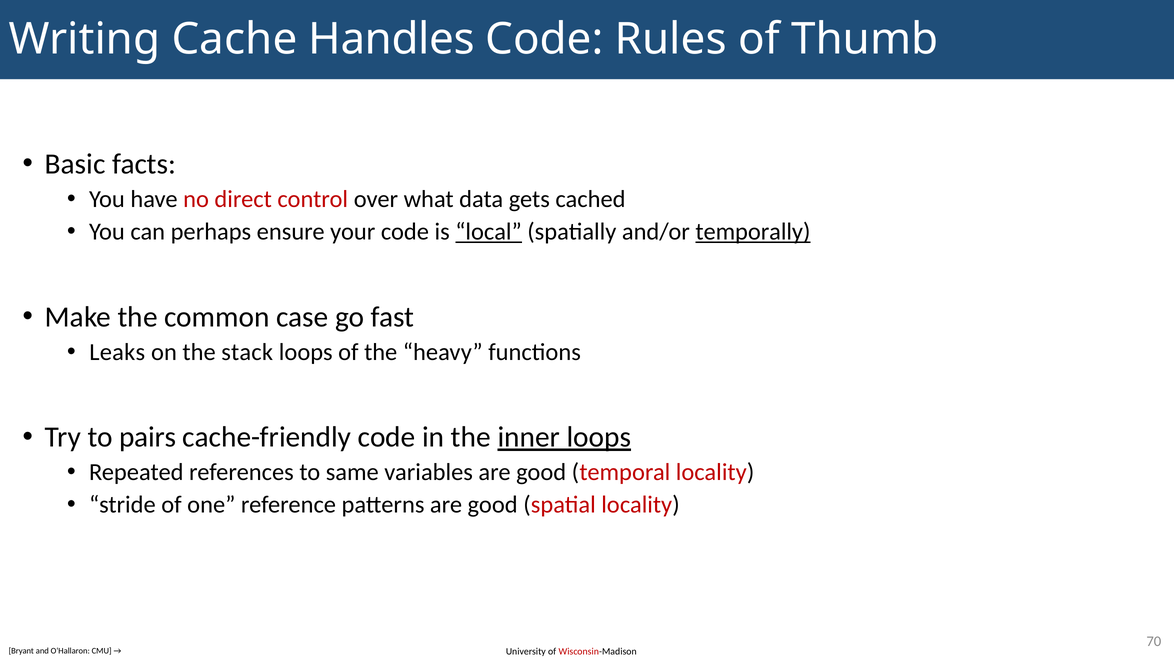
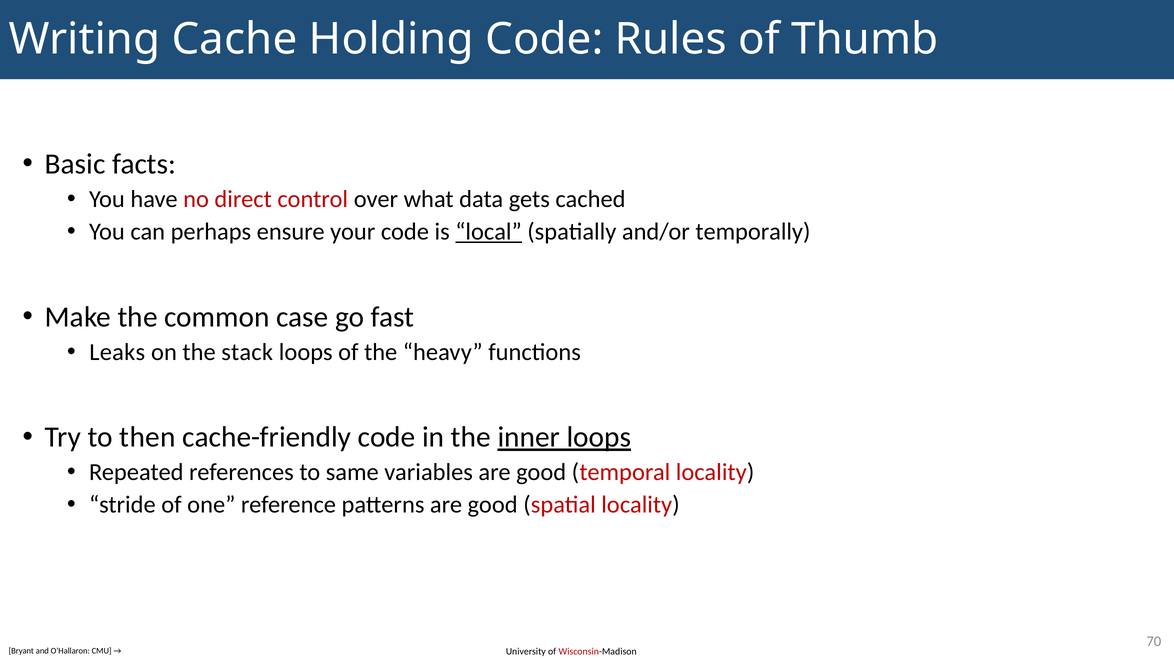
Handles: Handles -> Holding
temporally underline: present -> none
pairs: pairs -> then
